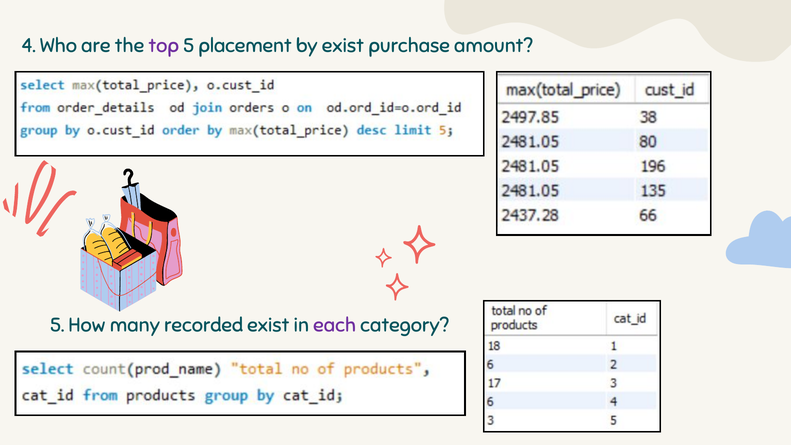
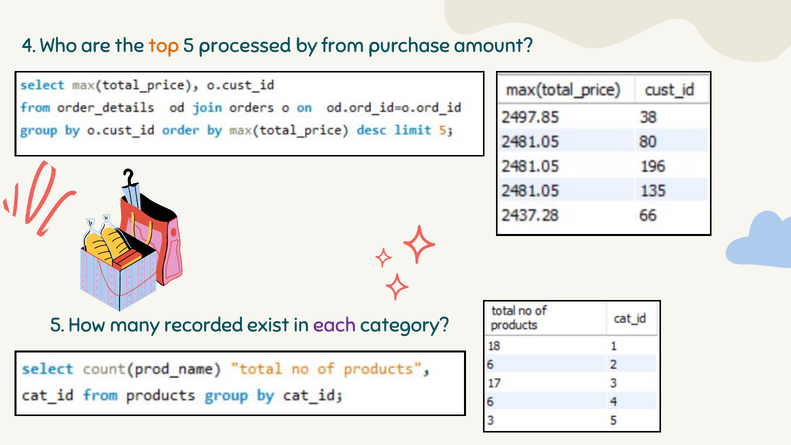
top colour: purple -> orange
placement: placement -> processed
by exist: exist -> from
